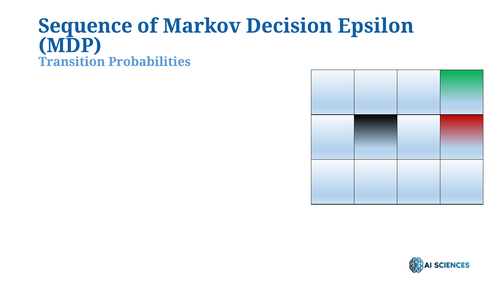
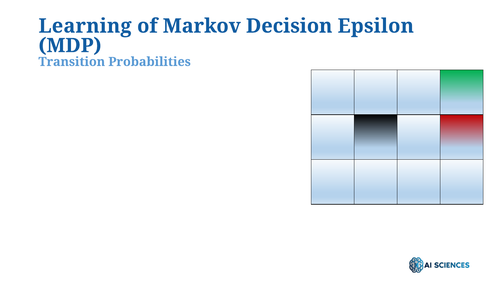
Sequence: Sequence -> Learning
